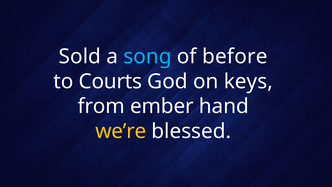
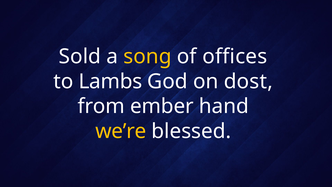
song colour: light blue -> yellow
before: before -> offices
Courts: Courts -> Lambs
keys: keys -> dost
